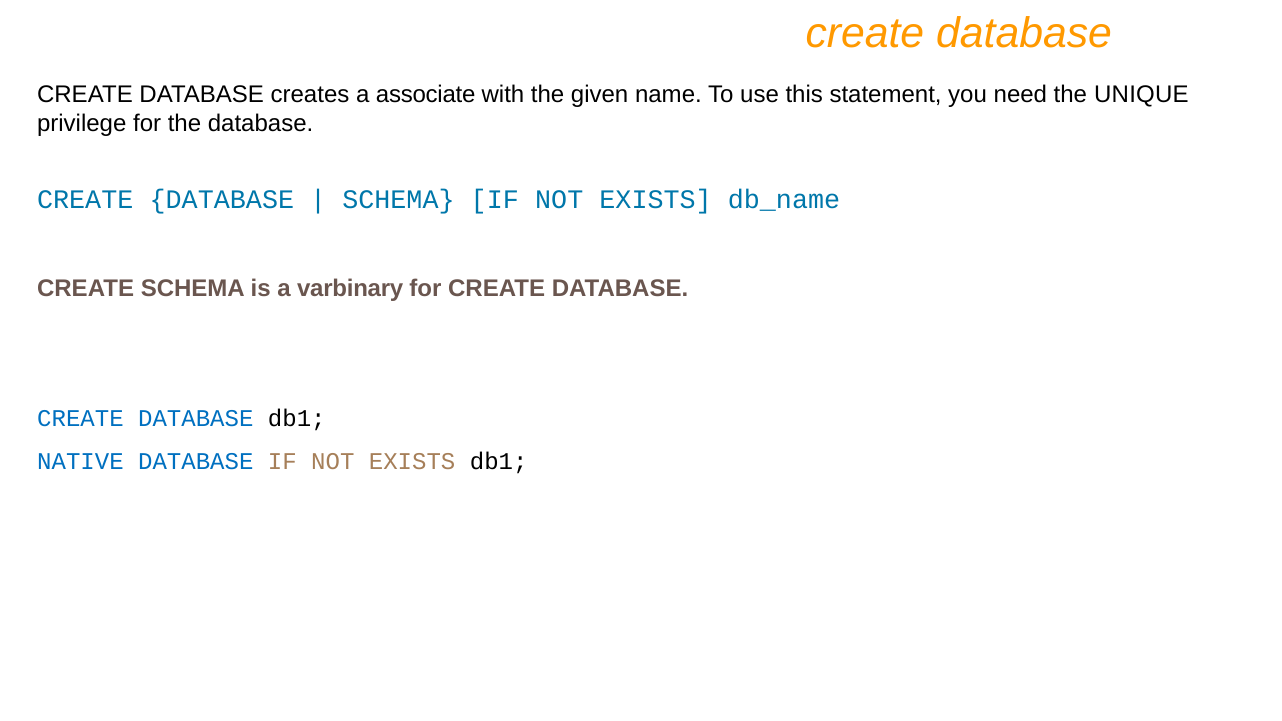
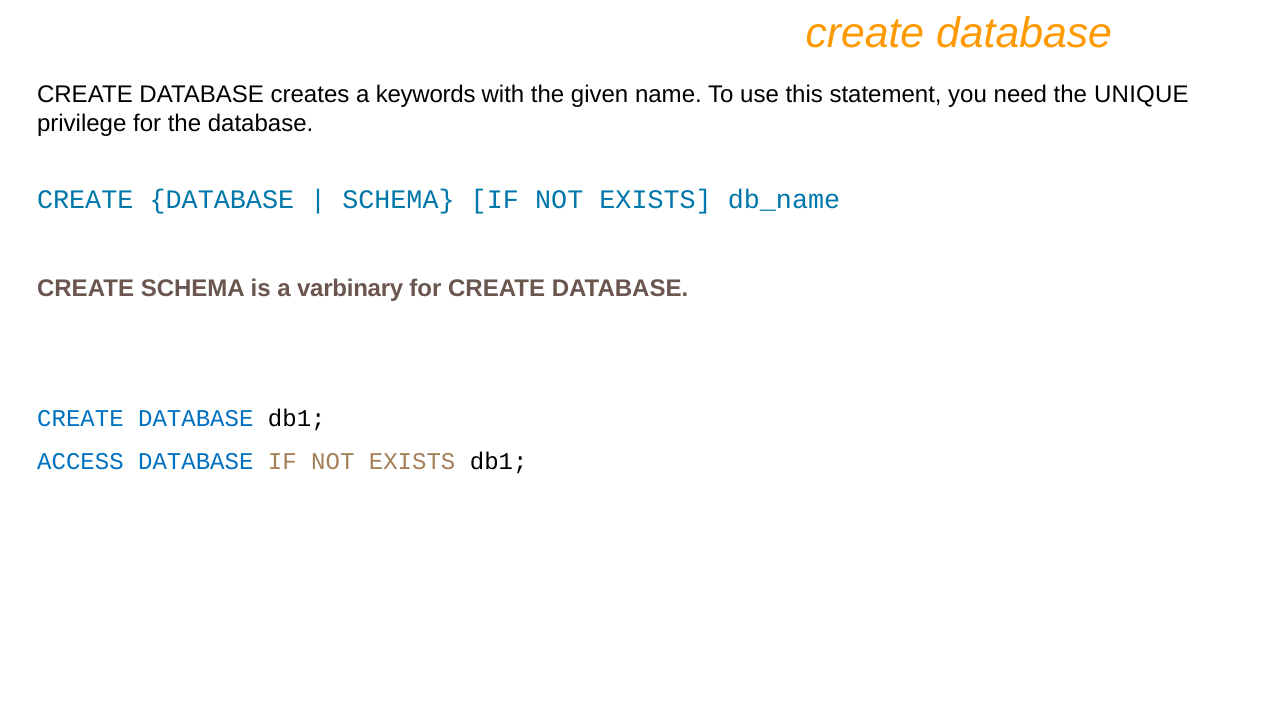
associate: associate -> keywords
NATIVE: NATIVE -> ACCESS
